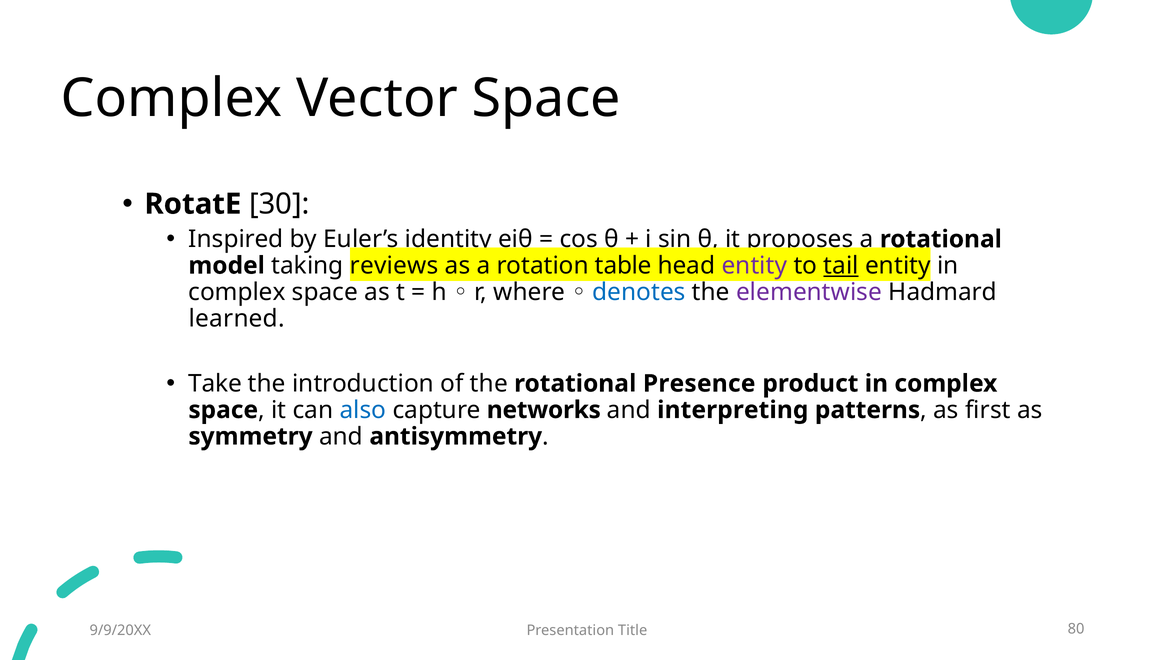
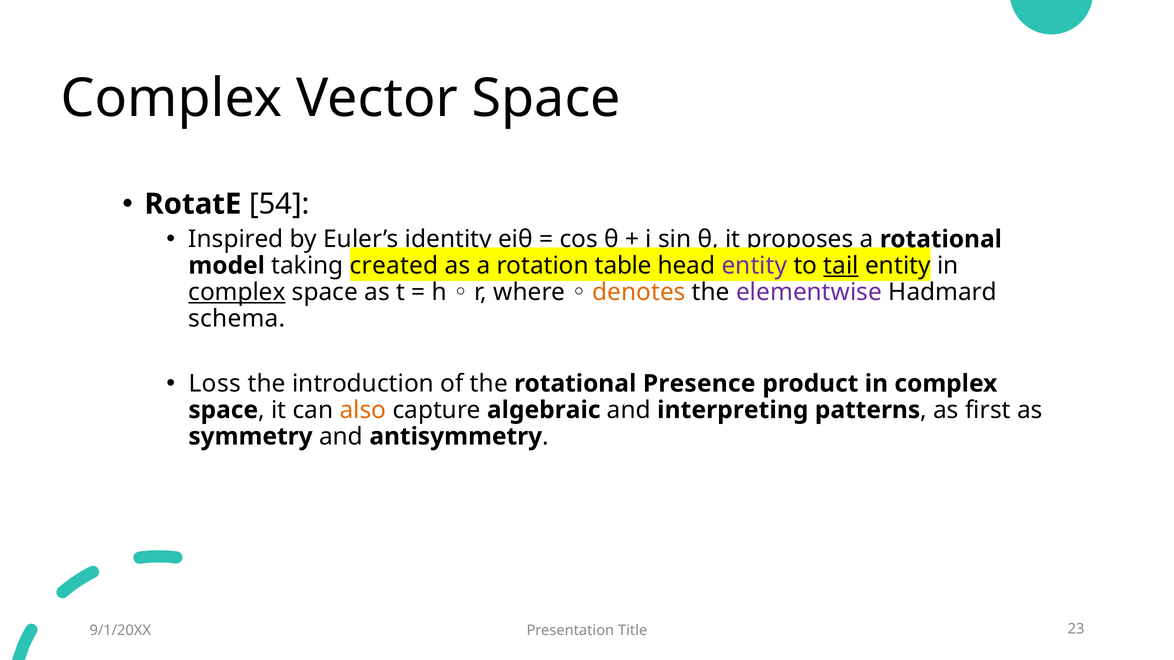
30: 30 -> 54
reviews: reviews -> created
complex at (237, 292) underline: none -> present
denotes colour: blue -> orange
learned: learned -> schema
Take: Take -> Loss
also colour: blue -> orange
networks: networks -> algebraic
9/9/20XX: 9/9/20XX -> 9/1/20XX
80: 80 -> 23
